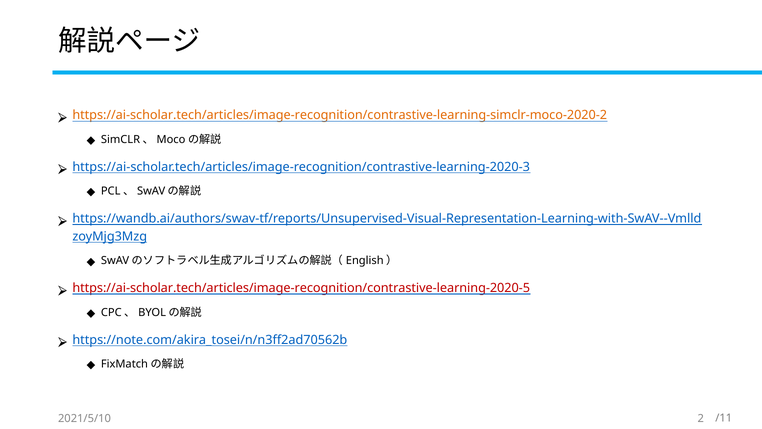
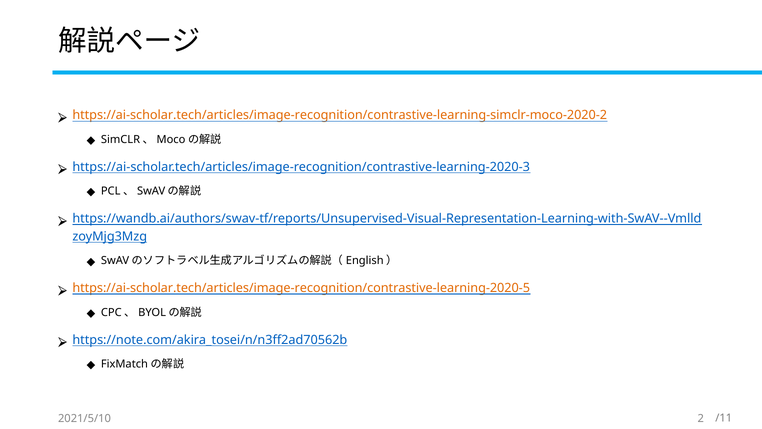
https://ai-scholar.tech/articles/image-recognition/contrastive-learning-2020-5 colour: red -> orange
